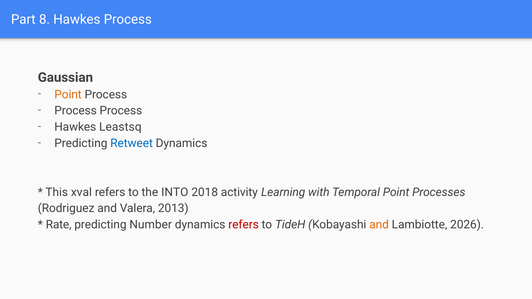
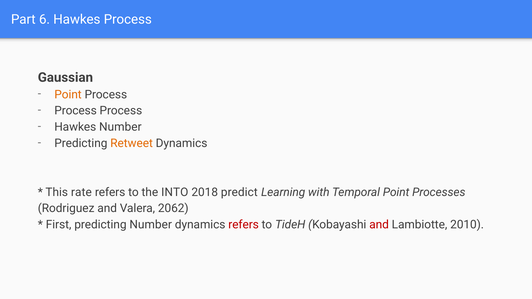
8: 8 -> 6
Hawkes Leastsq: Leastsq -> Number
Retweet colour: blue -> orange
xval: xval -> rate
activity: activity -> predict
2013: 2013 -> 2062
Rate: Rate -> First
and at (379, 225) colour: orange -> red
2026: 2026 -> 2010
